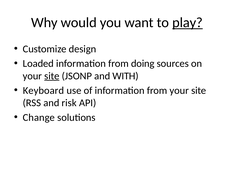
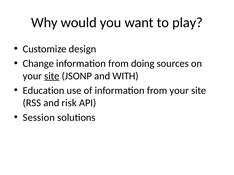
play underline: present -> none
Loaded: Loaded -> Change
Keyboard: Keyboard -> Education
Change: Change -> Session
